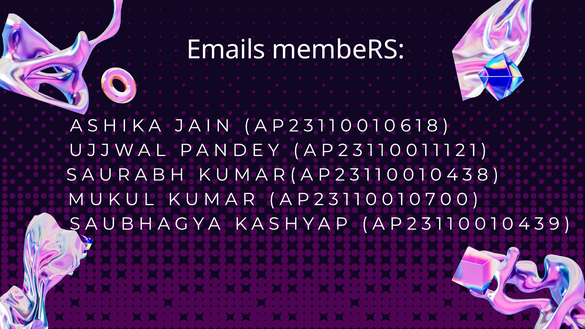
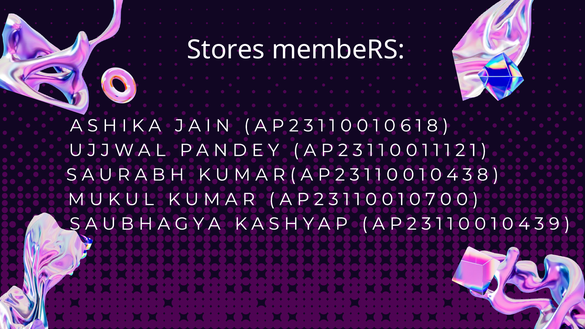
Emails: Emails -> Stores
